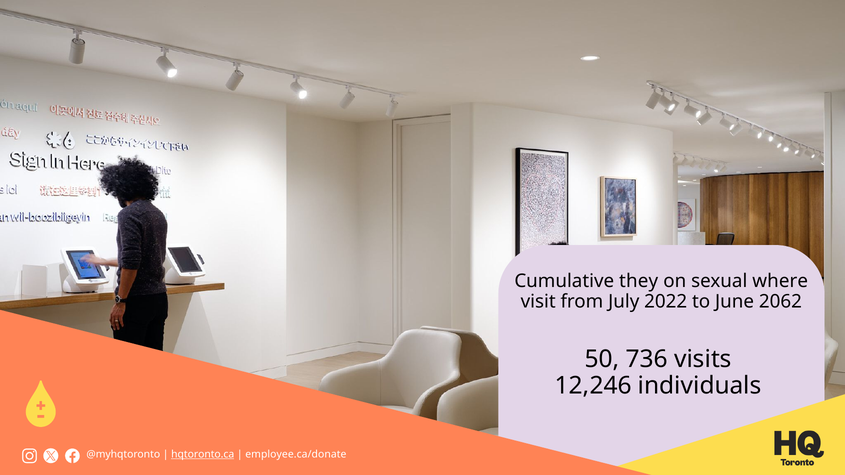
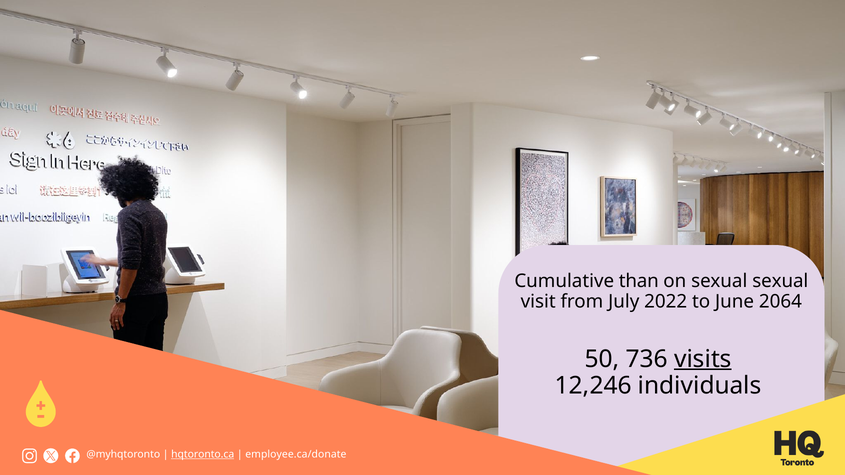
they: they -> than
sexual where: where -> sexual
2062: 2062 -> 2064
visits underline: none -> present
